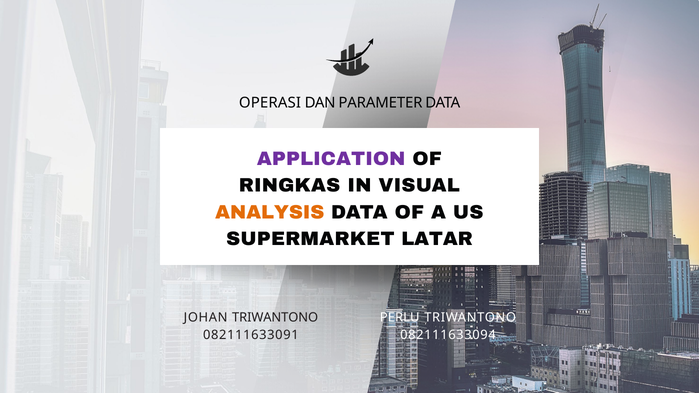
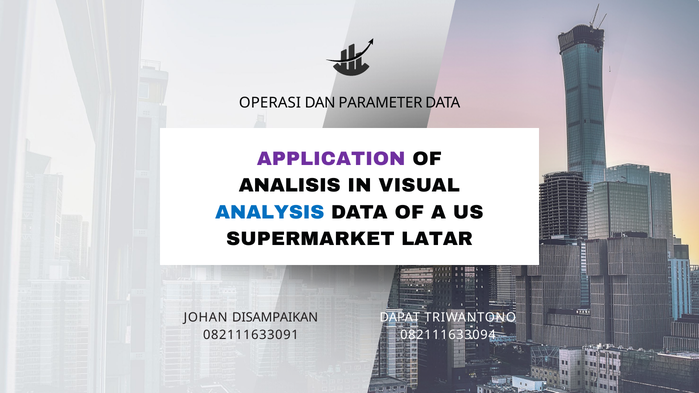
RINGKAS: RINGKAS -> ANALISIS
ANALYSIS colour: orange -> blue
JOHAN TRIWANTONO: TRIWANTONO -> DISAMPAIKAN
PERLU: PERLU -> DAPAT
